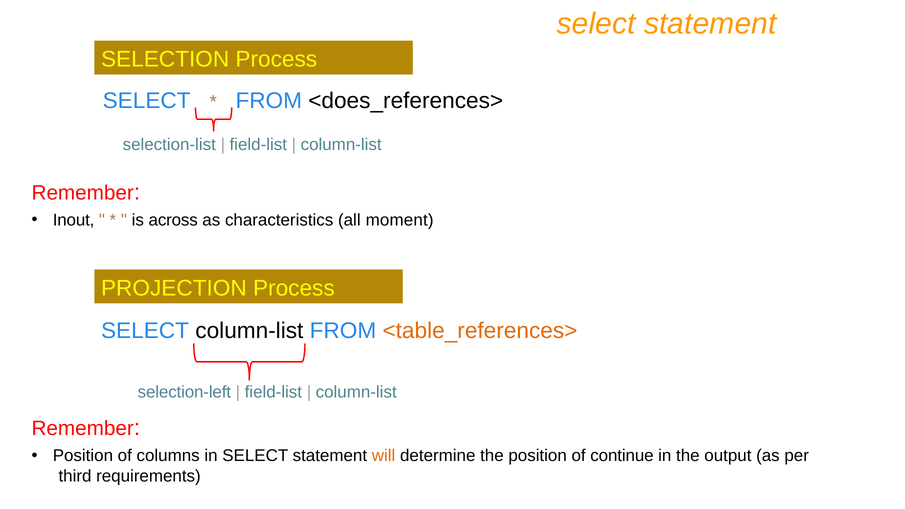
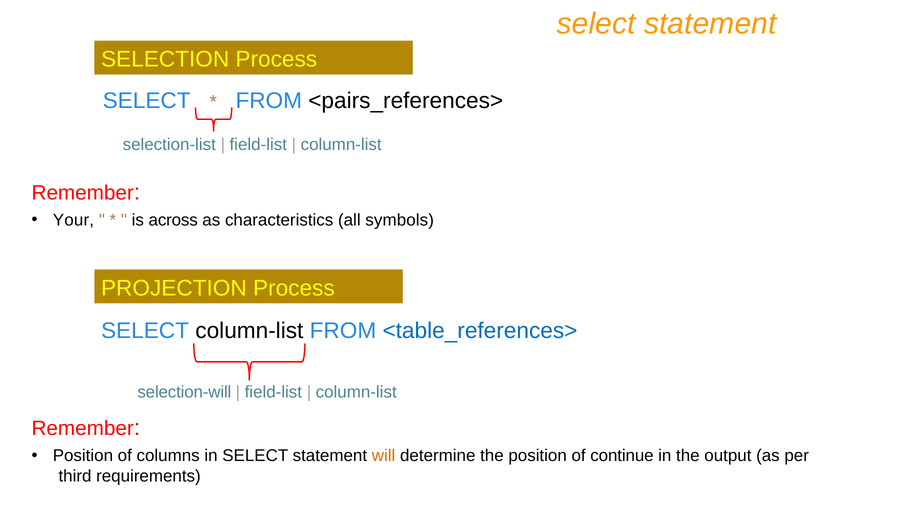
<does_references>: <does_references> -> <pairs_references>
Inout: Inout -> Your
moment: moment -> symbols
<table_references> colour: orange -> blue
selection-left: selection-left -> selection-will
